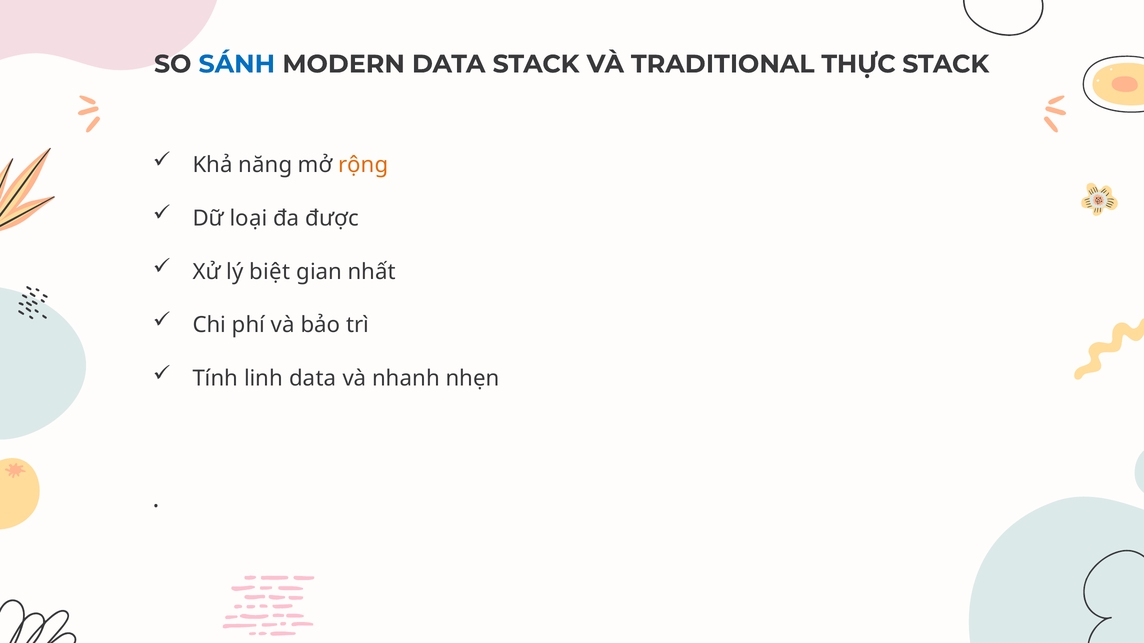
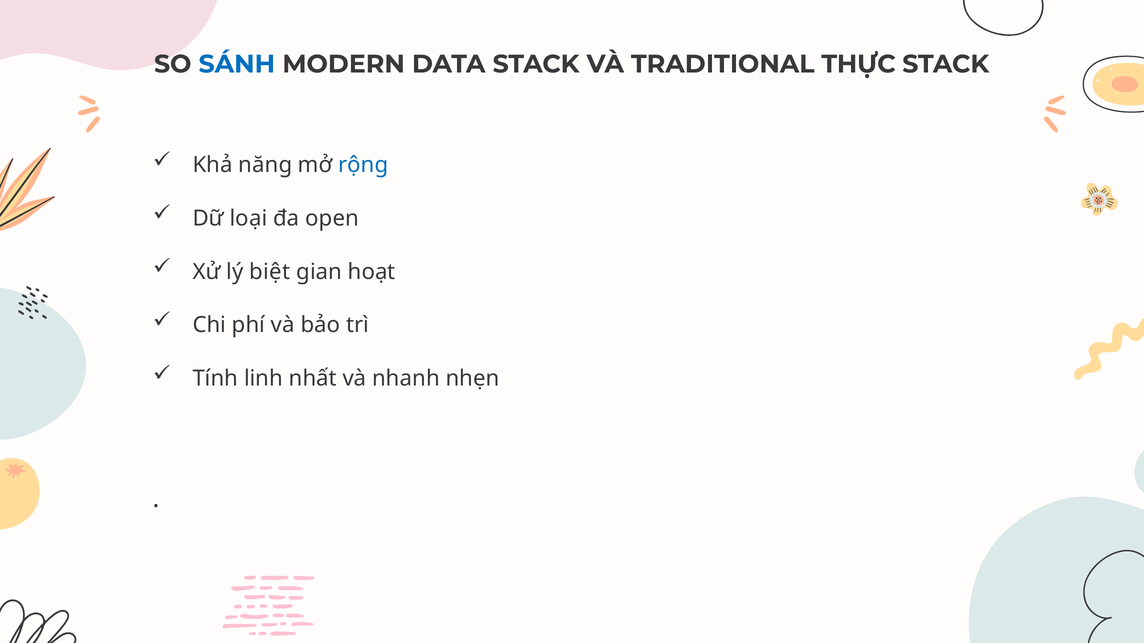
rộng colour: orange -> blue
được: được -> open
nhất: nhất -> hoạt
linh data: data -> nhất
